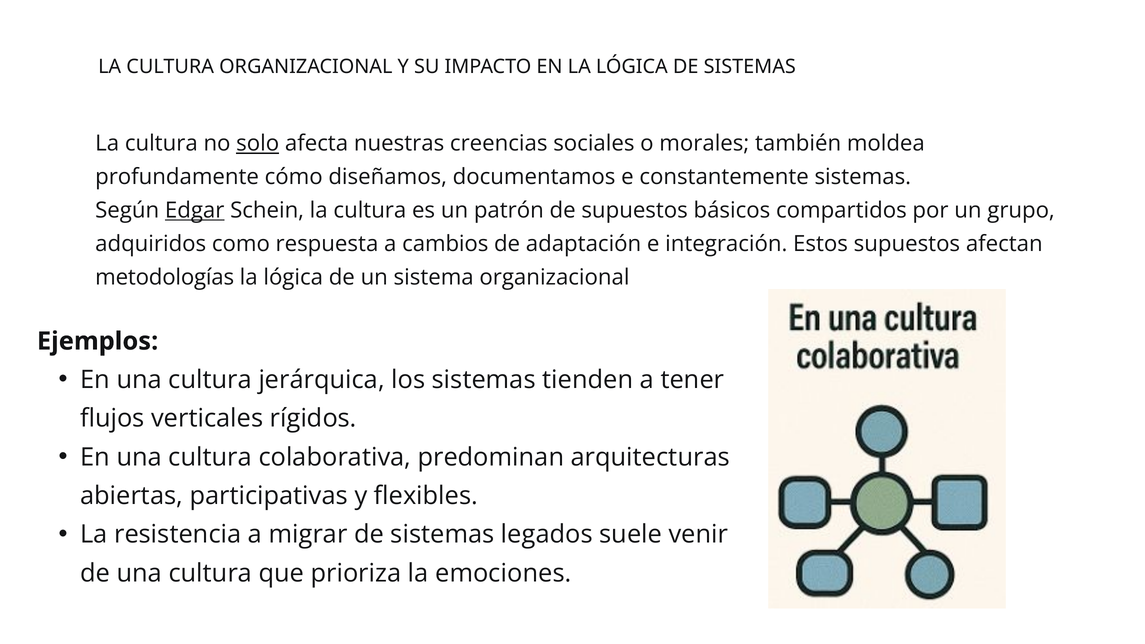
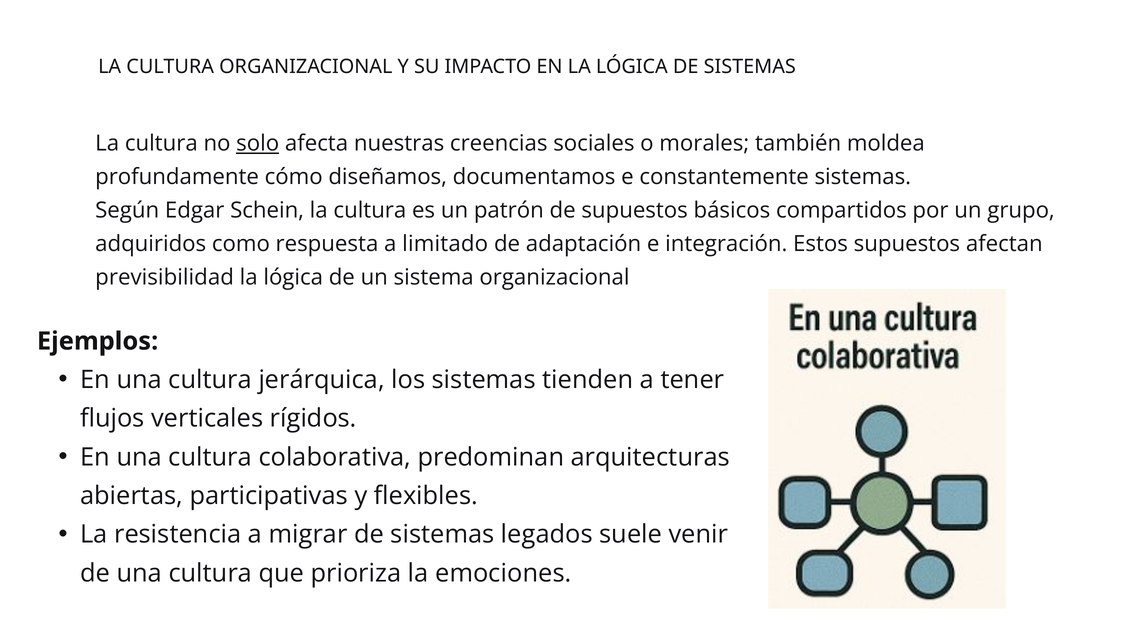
Edgar underline: present -> none
cambios: cambios -> limitado
metodologías: metodologías -> previsibilidad
